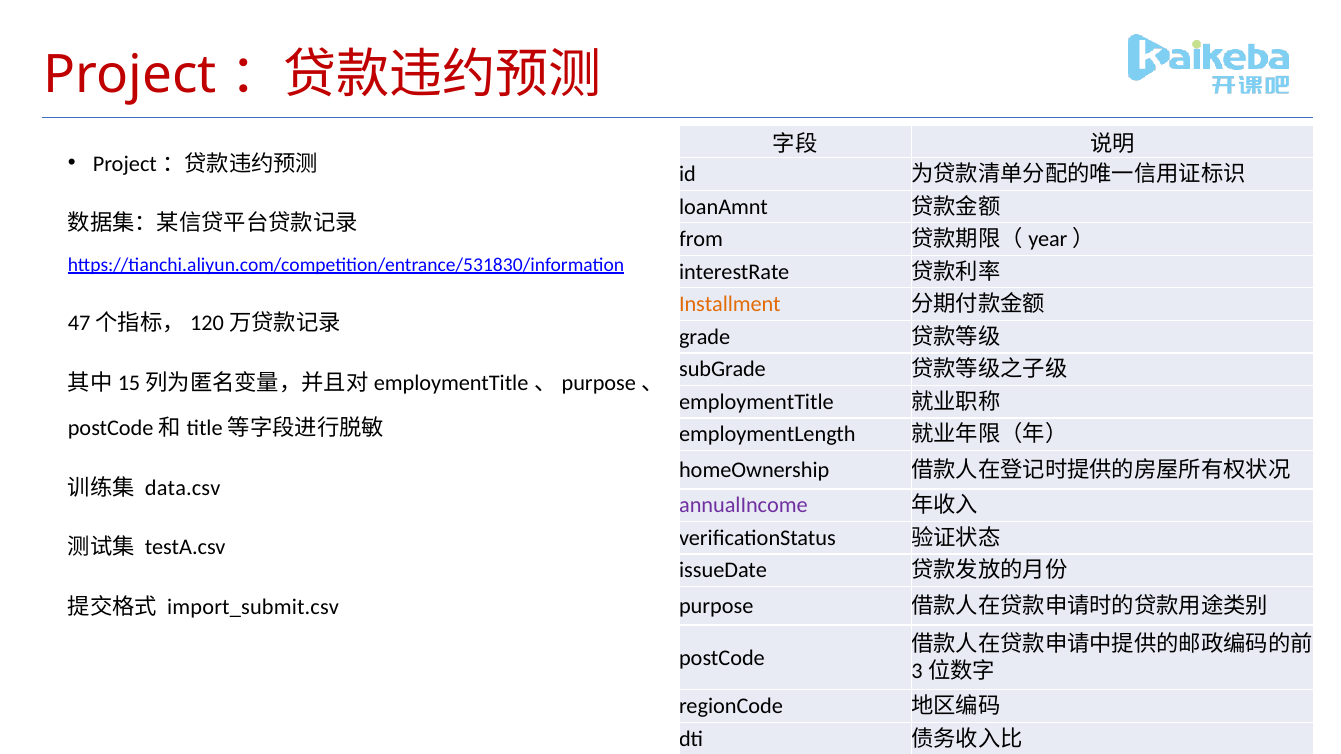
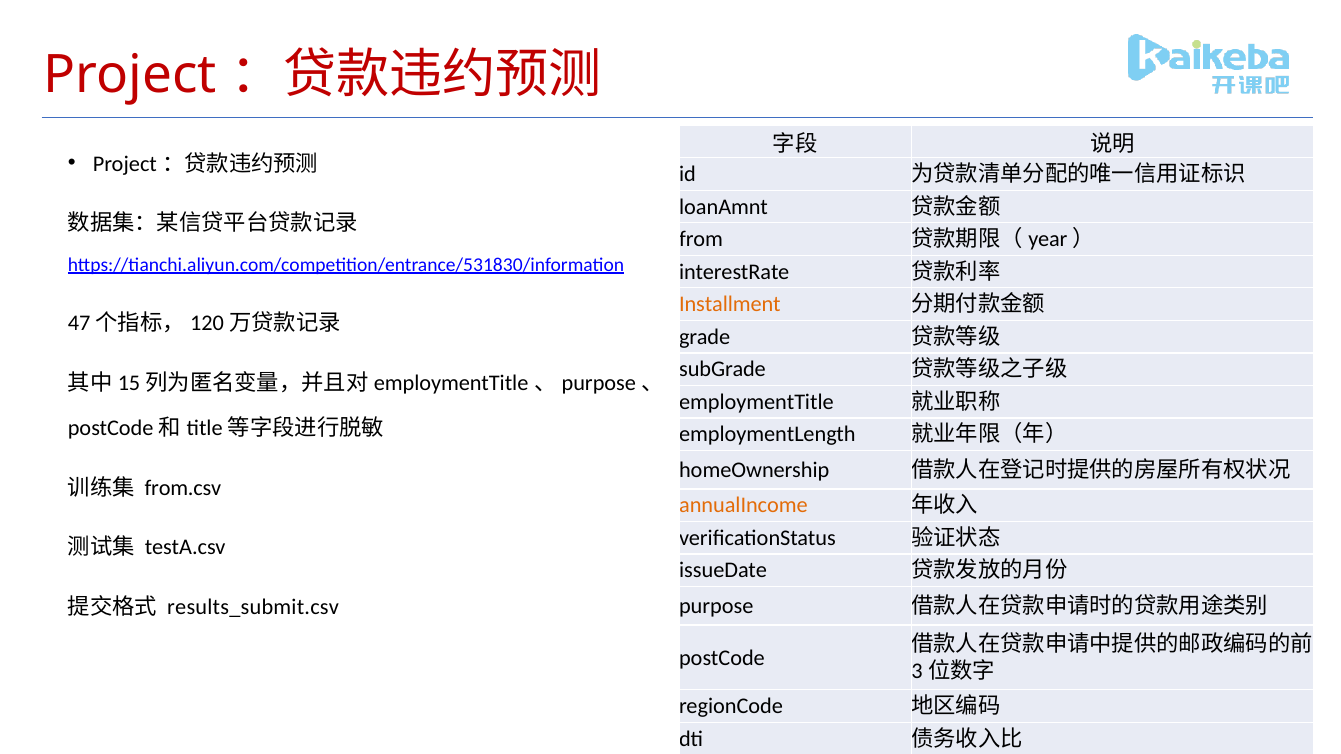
data.csv: data.csv -> from.csv
annualIncome colour: purple -> orange
import_submit.csv: import_submit.csv -> results_submit.csv
